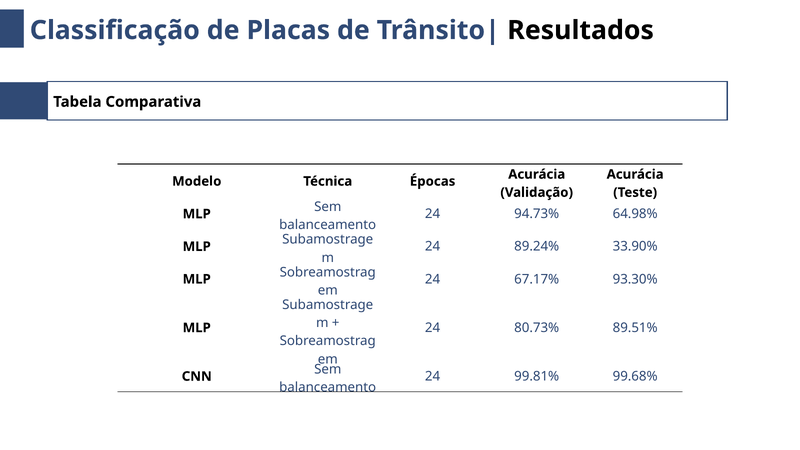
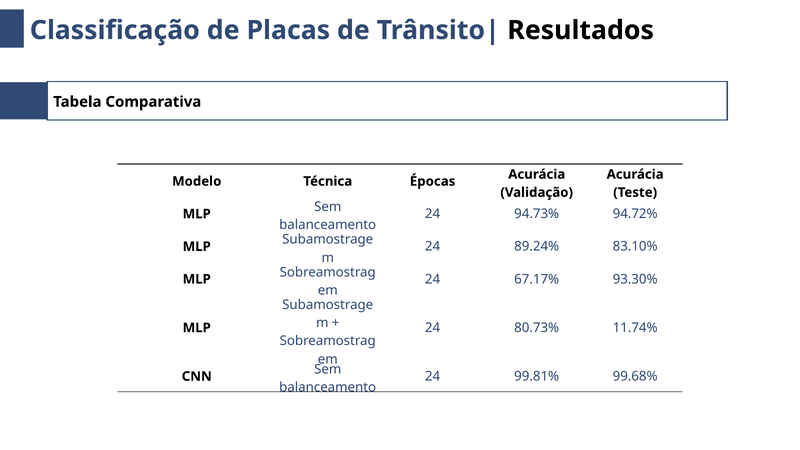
64.98%: 64.98% -> 94.72%
33.90%: 33.90% -> 83.10%
89.51%: 89.51% -> 11.74%
